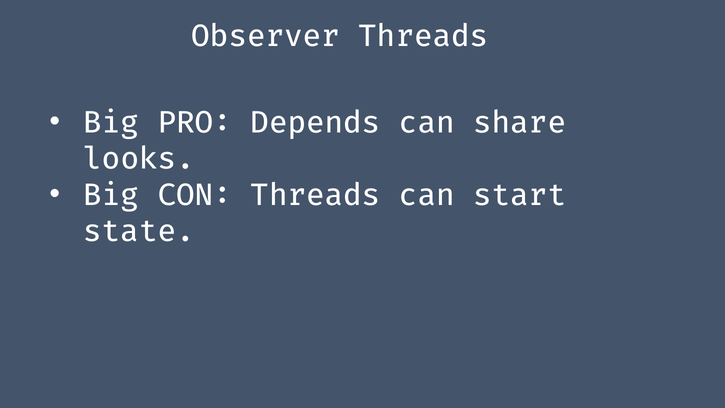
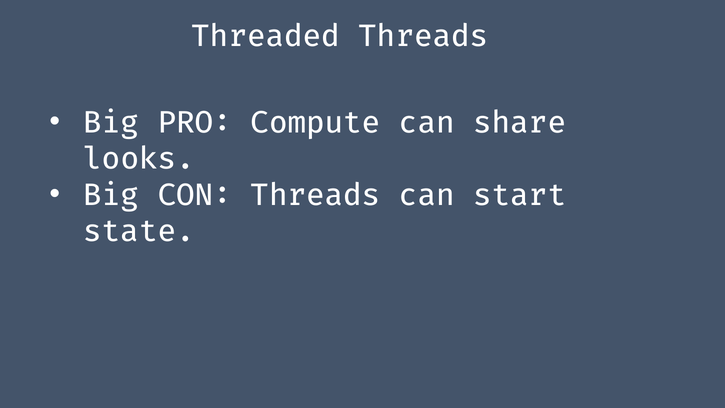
Observer: Observer -> Threaded
Depends: Depends -> Compute
